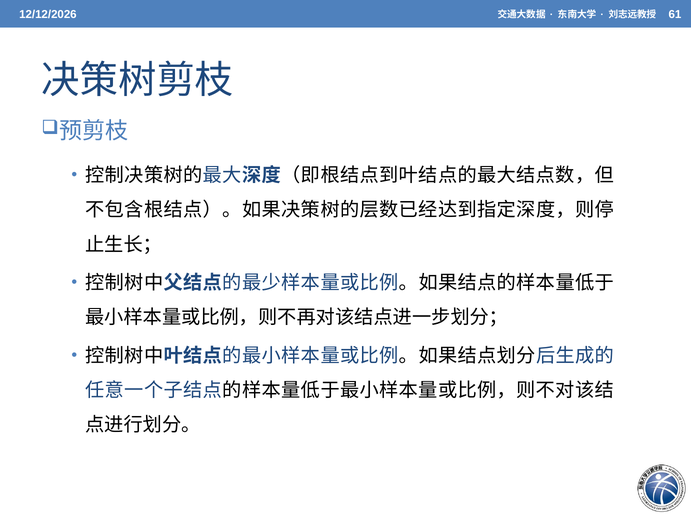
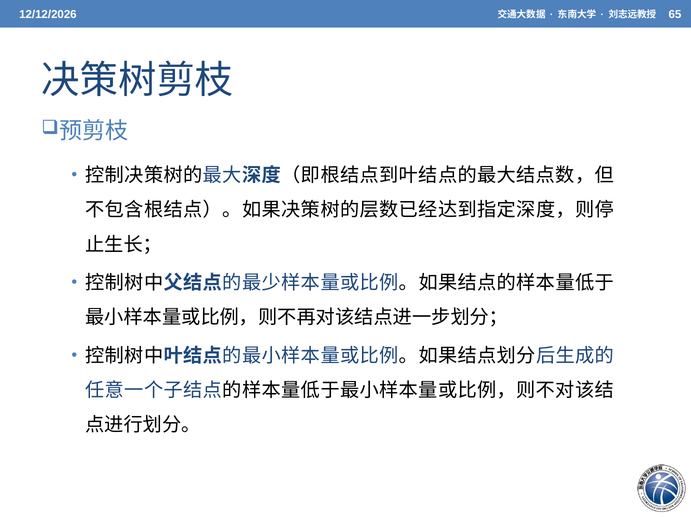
61: 61 -> 65
